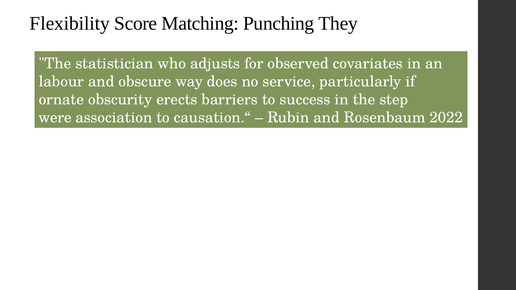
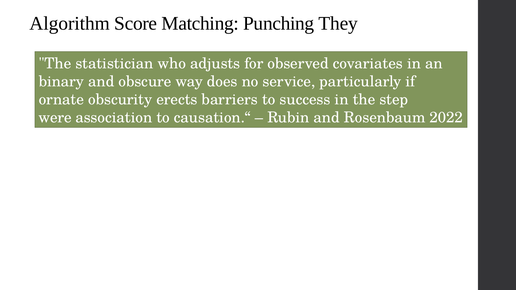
Flexibility: Flexibility -> Algorithm
labour: labour -> binary
